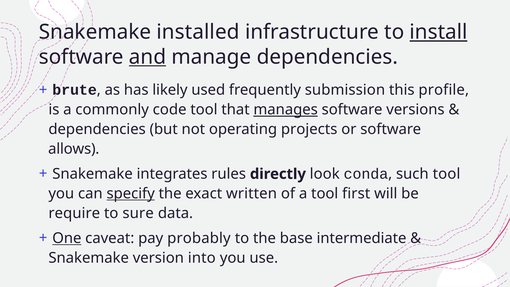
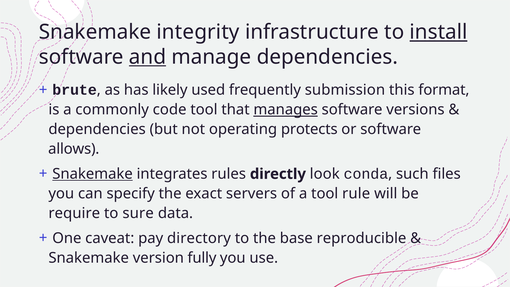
installed: installed -> integrity
profile: profile -> format
projects: projects -> protects
Snakemake at (93, 174) underline: none -> present
such tool: tool -> files
specify underline: present -> none
written: written -> servers
first: first -> rule
One underline: present -> none
probably: probably -> directory
intermediate: intermediate -> reproducible
into: into -> fully
